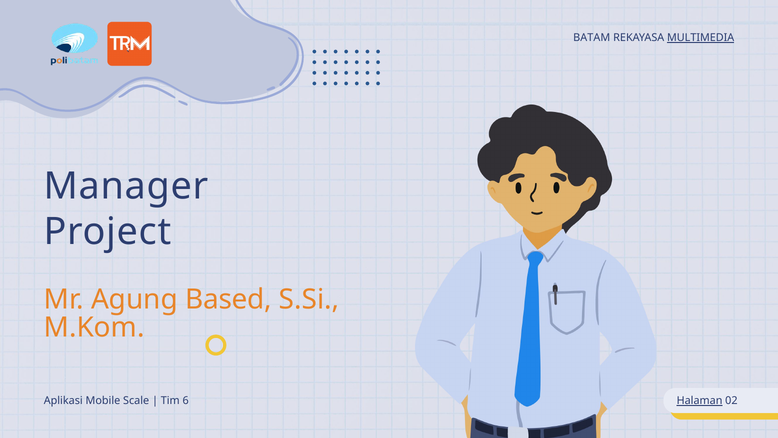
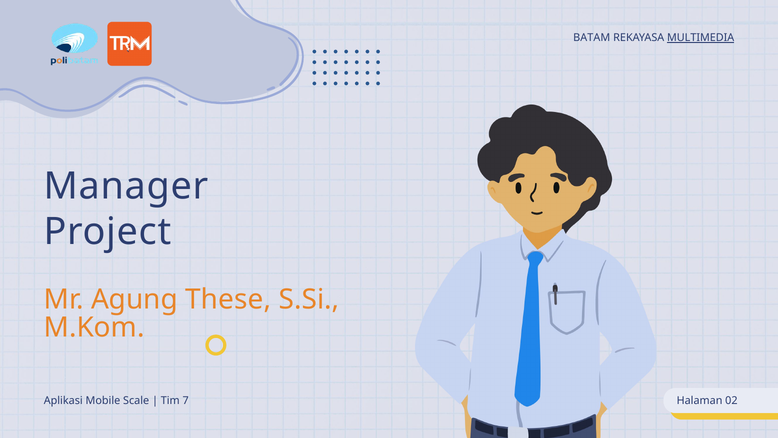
Based: Based -> These
6: 6 -> 7
Halaman underline: present -> none
